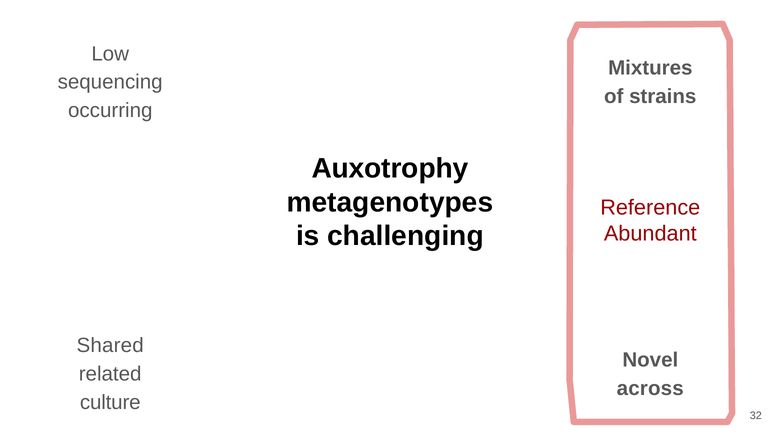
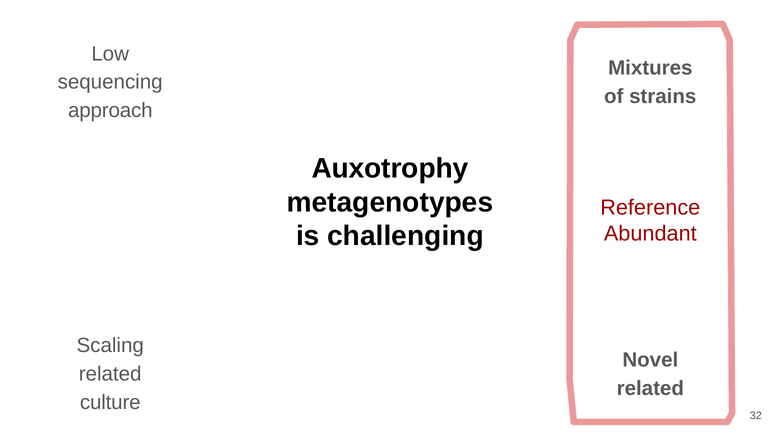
occurring: occurring -> approach
Shared: Shared -> Scaling
across at (650, 388): across -> related
